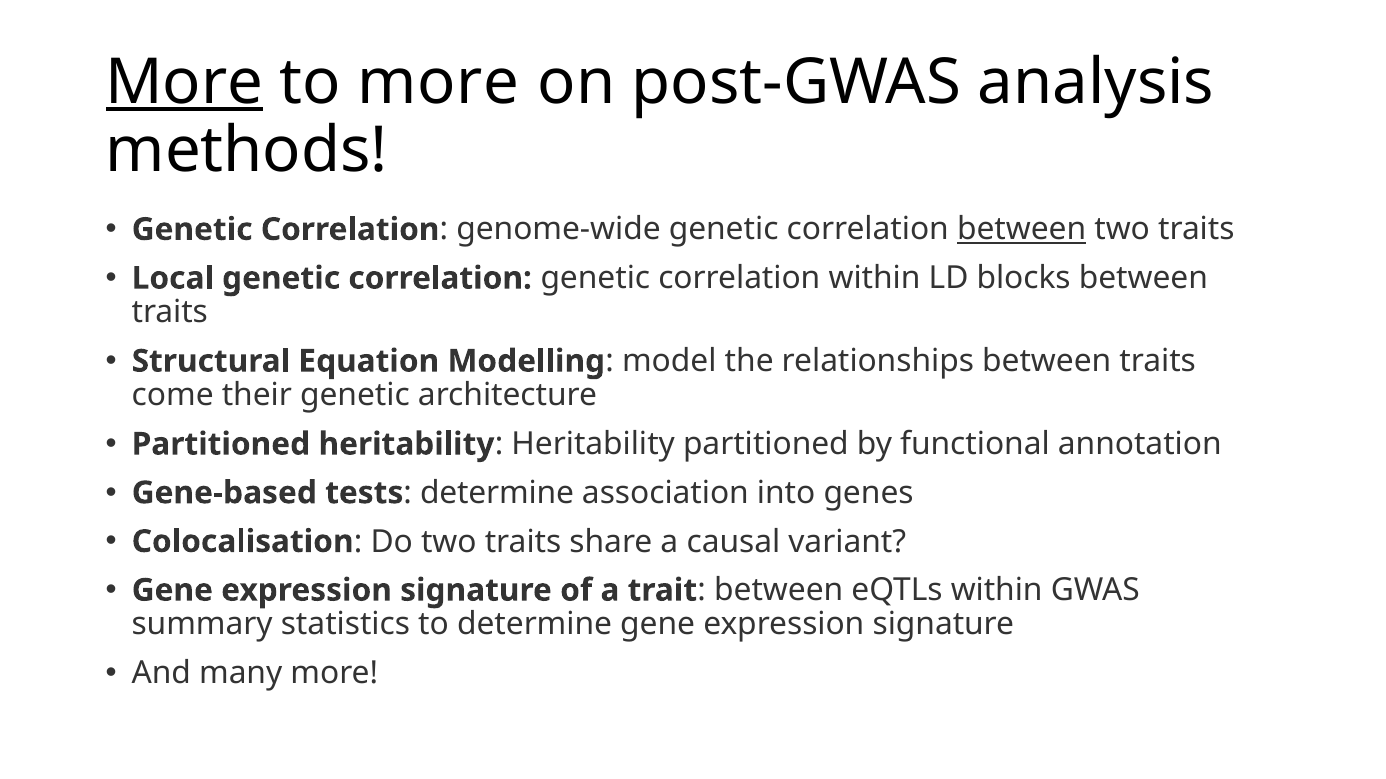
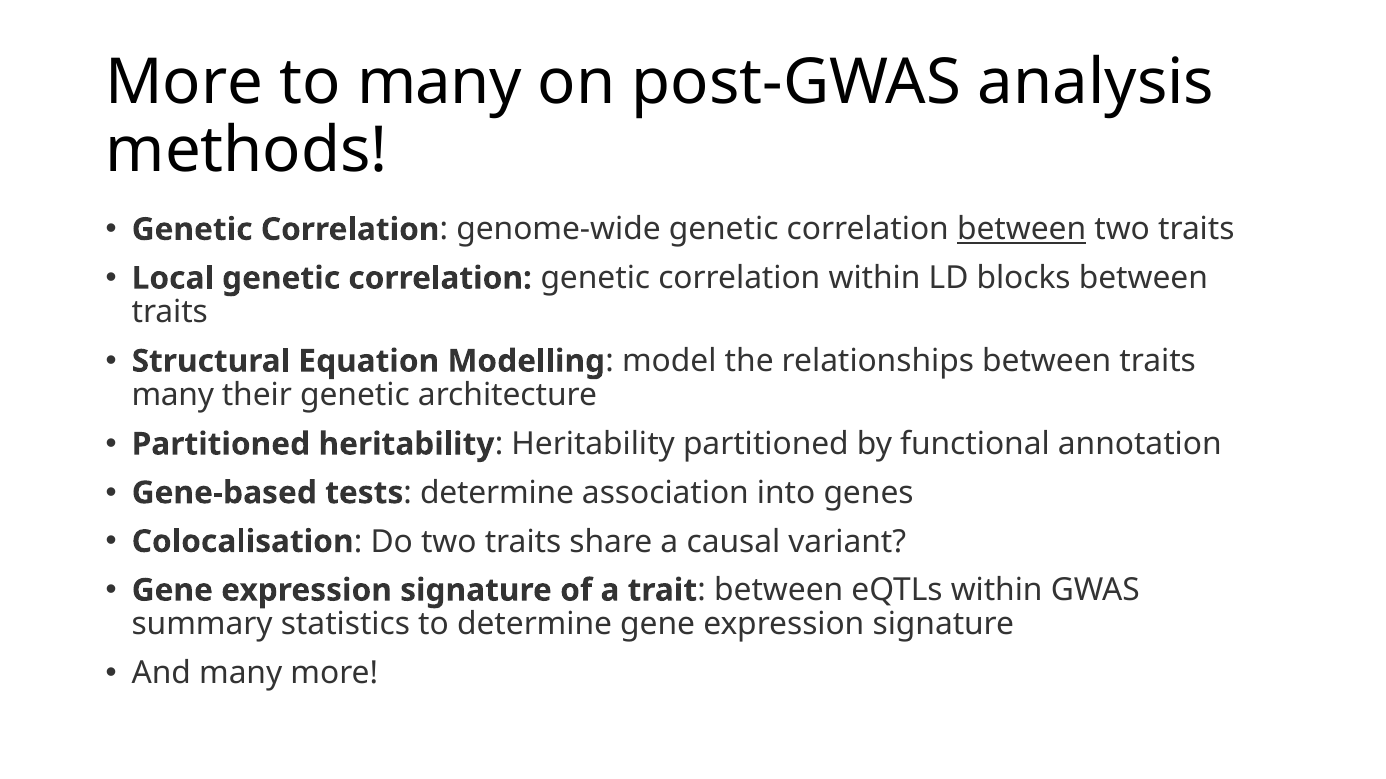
More at (184, 82) underline: present -> none
to more: more -> many
come at (173, 396): come -> many
